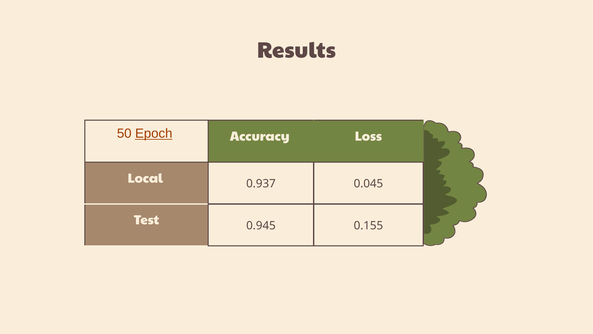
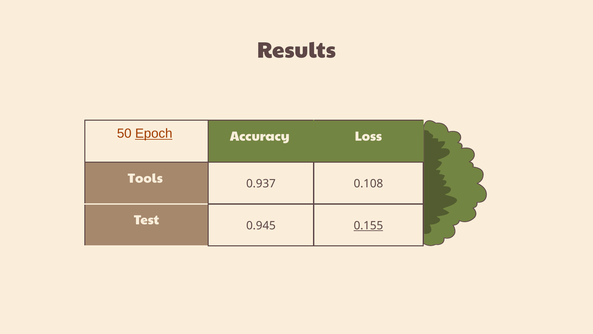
Local: Local -> Tools
0.045: 0.045 -> 0.108
0.155 underline: none -> present
